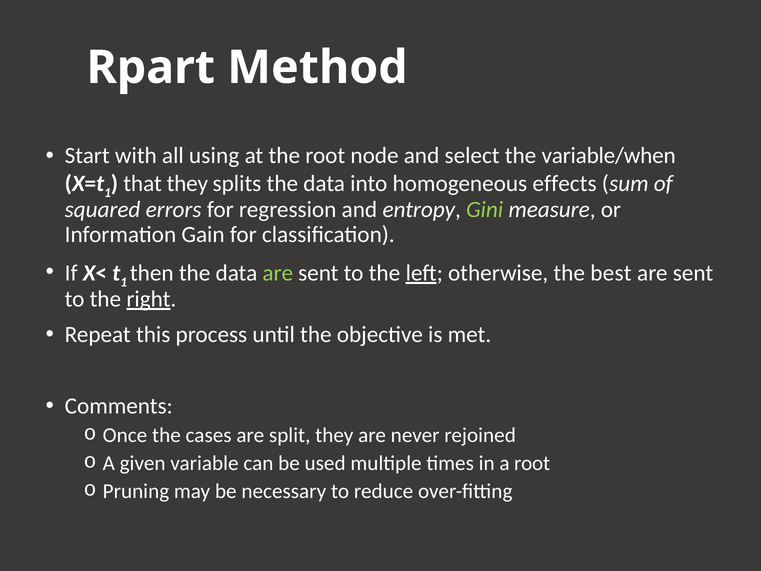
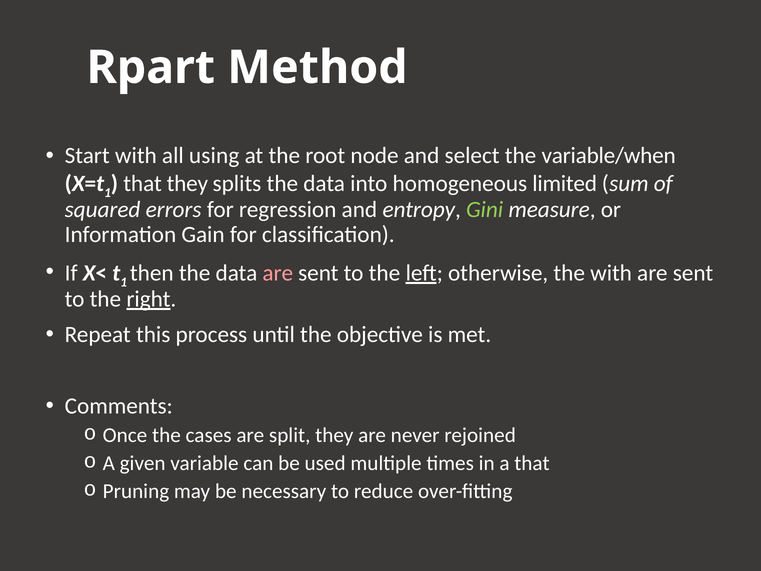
effects: effects -> limited
are at (278, 273) colour: light green -> pink
the best: best -> with
a root: root -> that
